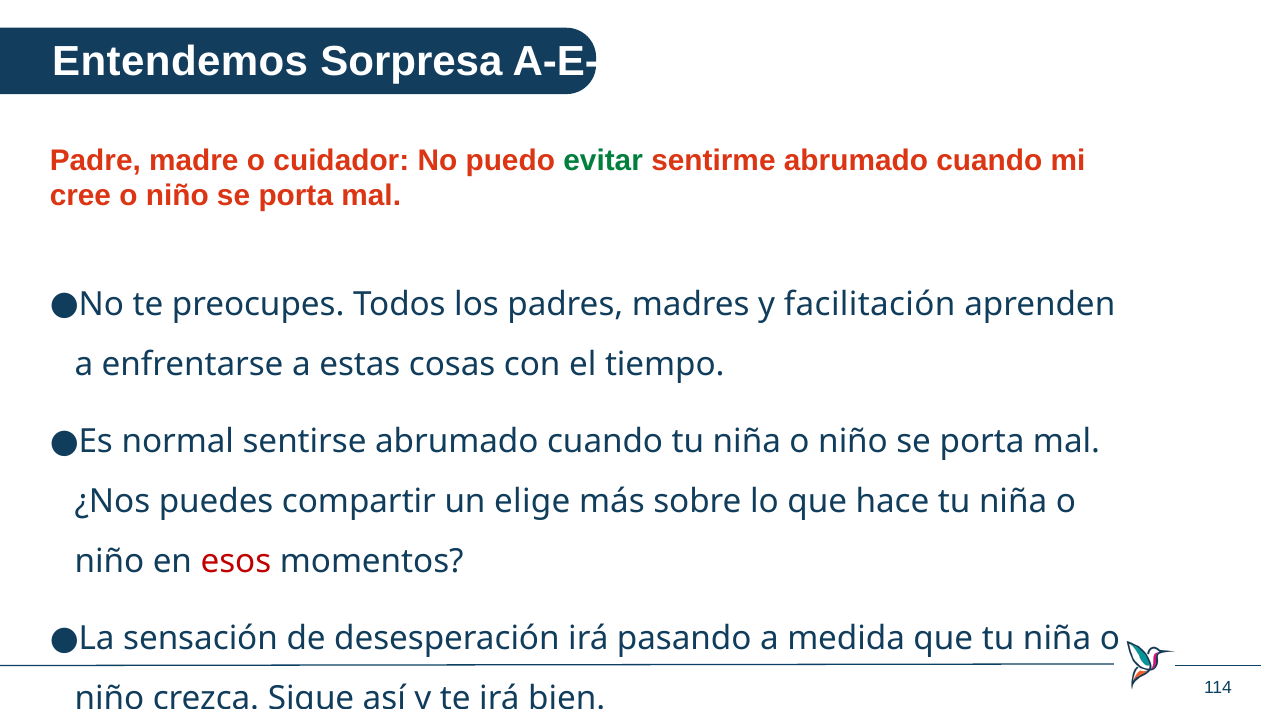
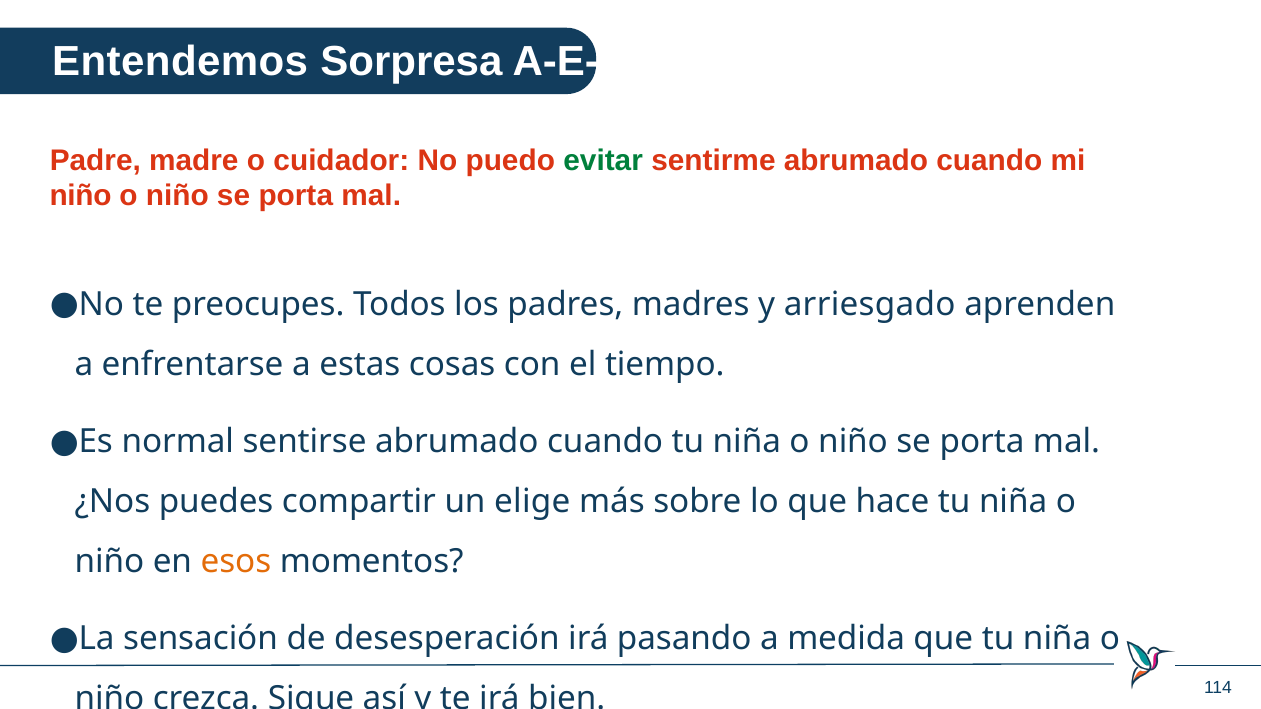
cree at (80, 196): cree -> niño
facilitación: facilitación -> arriesgado
esos colour: red -> orange
